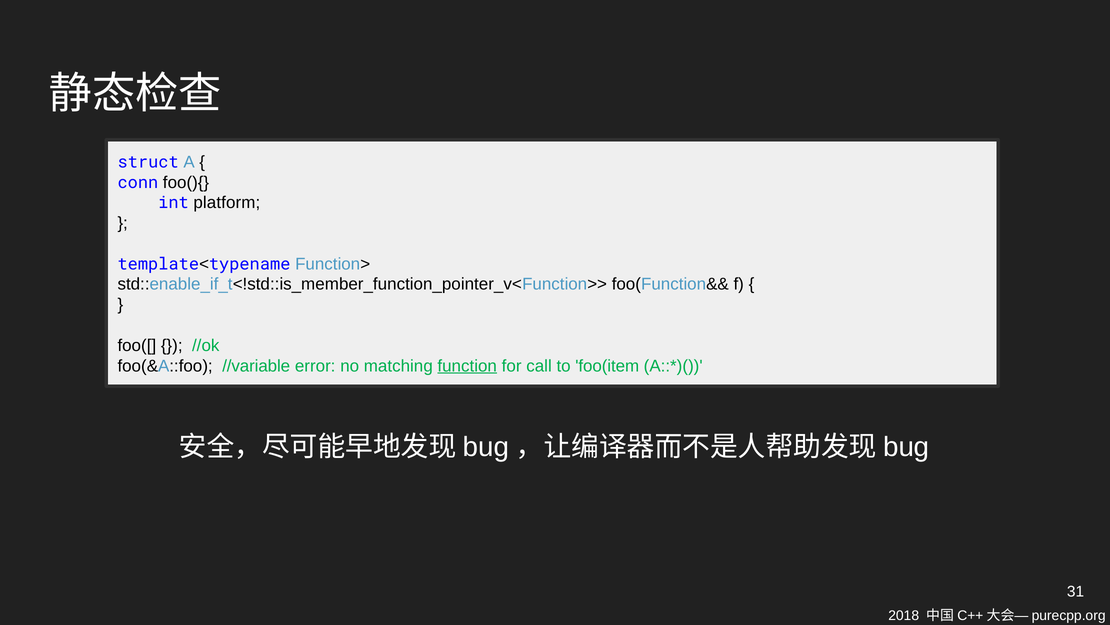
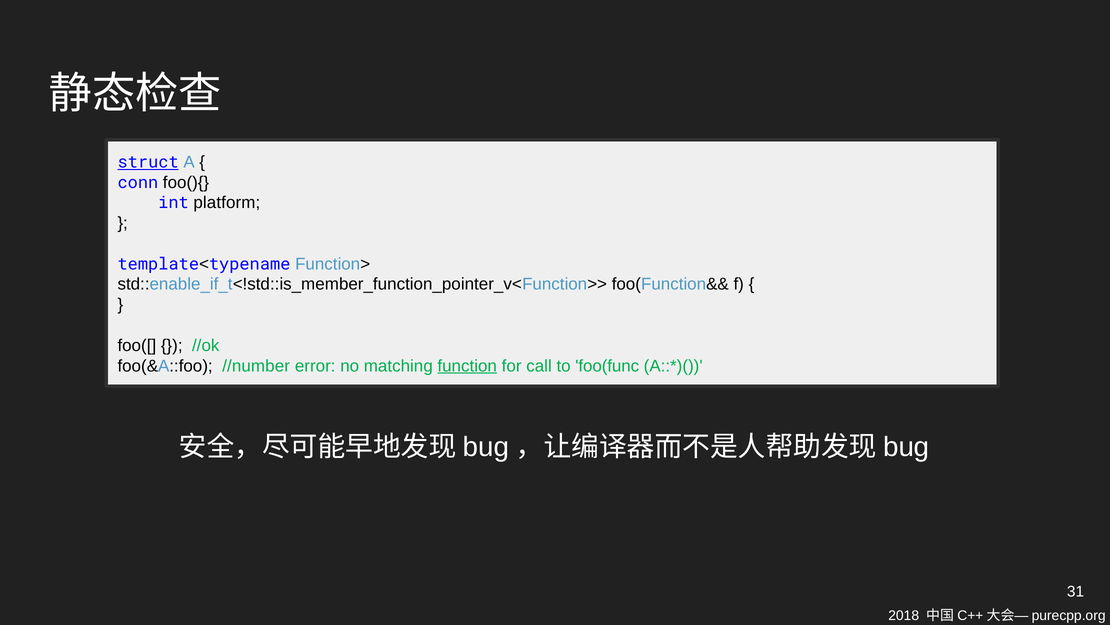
struct underline: none -> present
//variable: //variable -> //number
foo(item: foo(item -> foo(func
